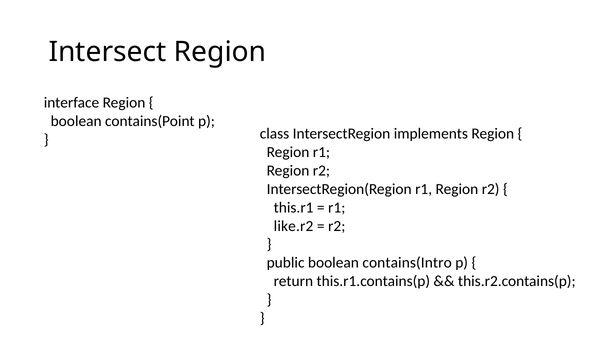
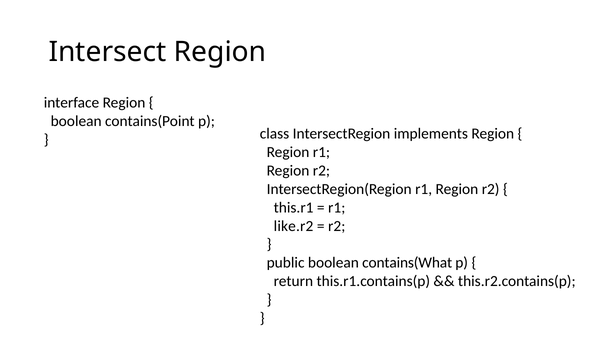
contains(Intro: contains(Intro -> contains(What
